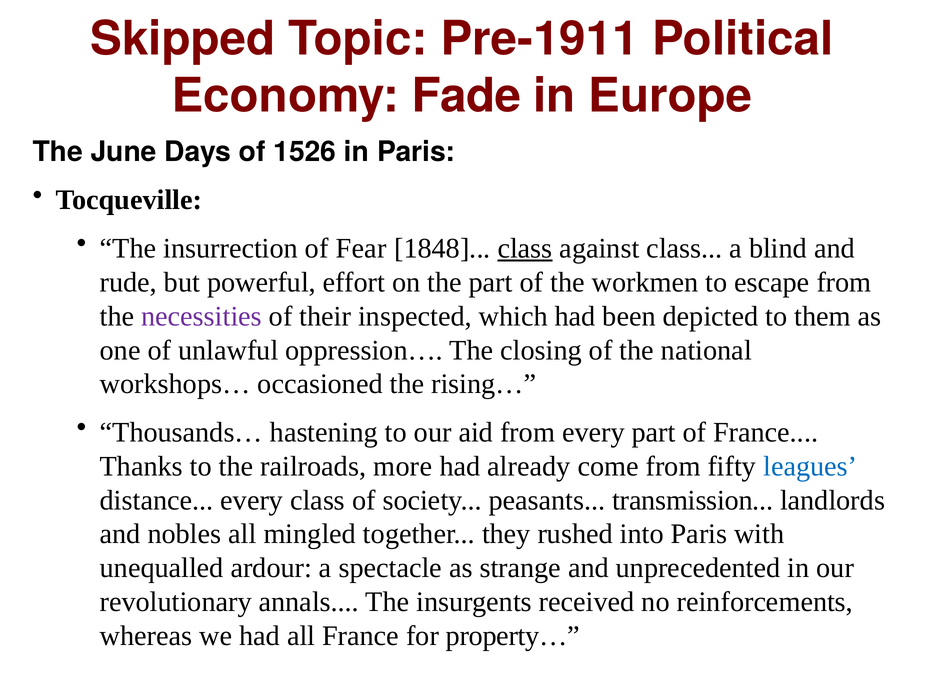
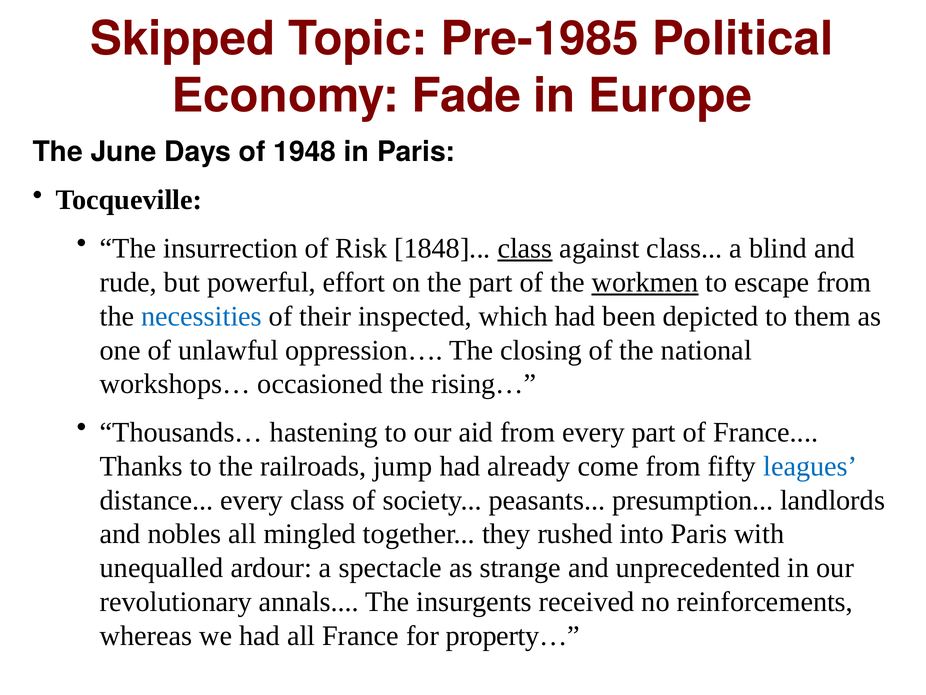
Pre-1911: Pre-1911 -> Pre-1985
1526: 1526 -> 1948
Fear: Fear -> Risk
workmen underline: none -> present
necessities colour: purple -> blue
more: more -> jump
transmission: transmission -> presumption
